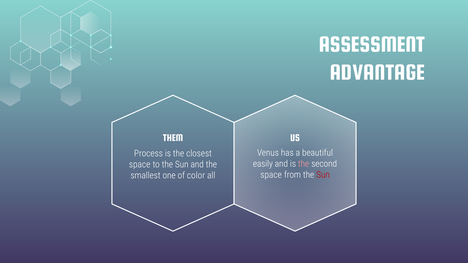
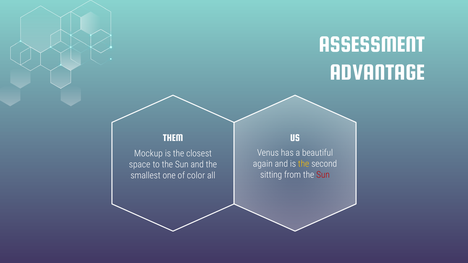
Process: Process -> Mockup
easily: easily -> again
the at (304, 164) colour: pink -> yellow
space at (271, 175): space -> sitting
